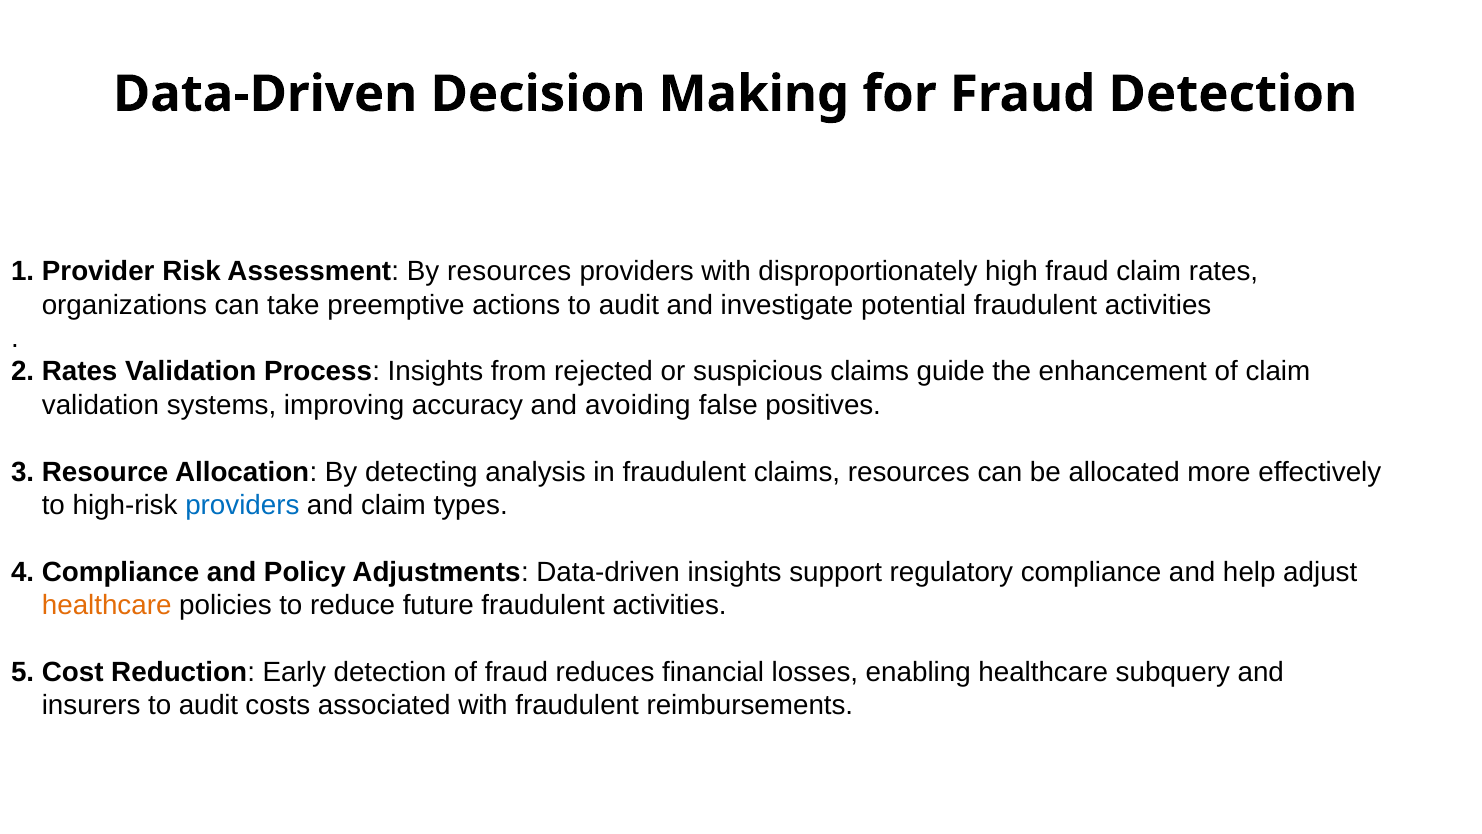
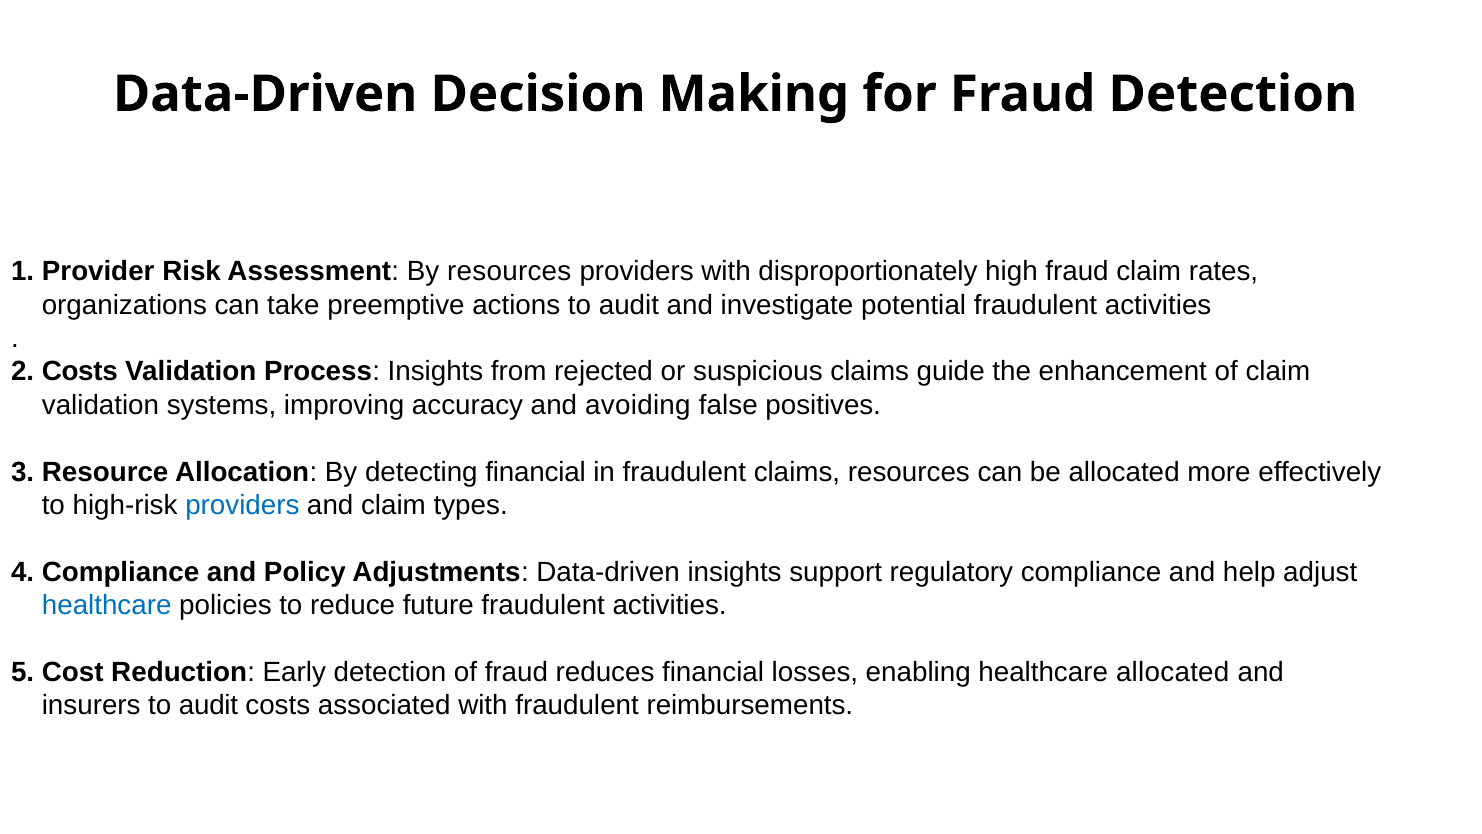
2 Rates: Rates -> Costs
detecting analysis: analysis -> financial
healthcare at (107, 605) colour: orange -> blue
healthcare subquery: subquery -> allocated
